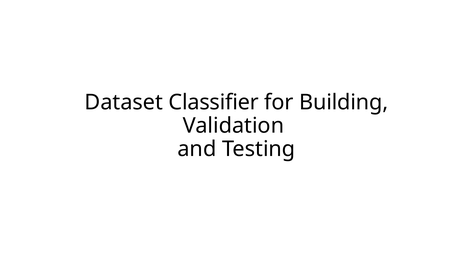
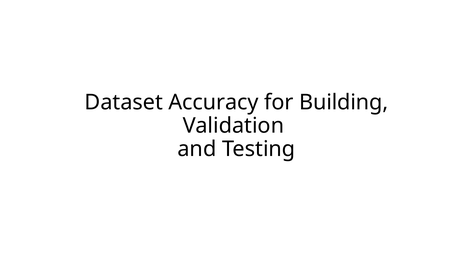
Classifier: Classifier -> Accuracy
